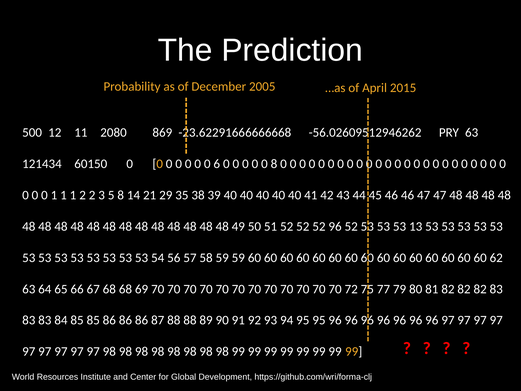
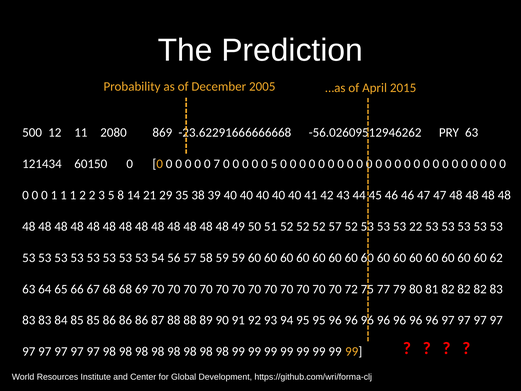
6: 6 -> 7
0 8: 8 -> 5
52 96: 96 -> 57
13: 13 -> 22
